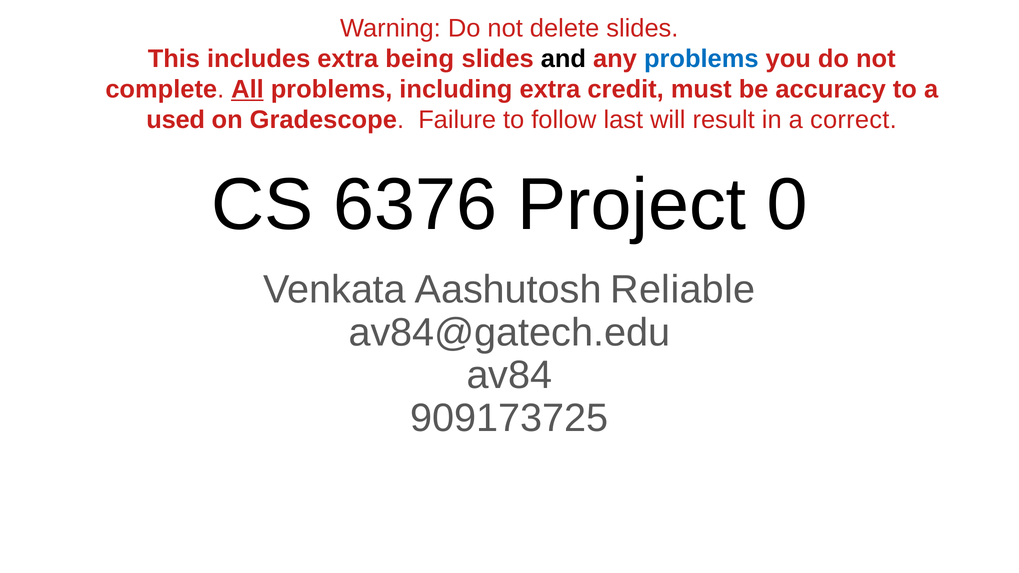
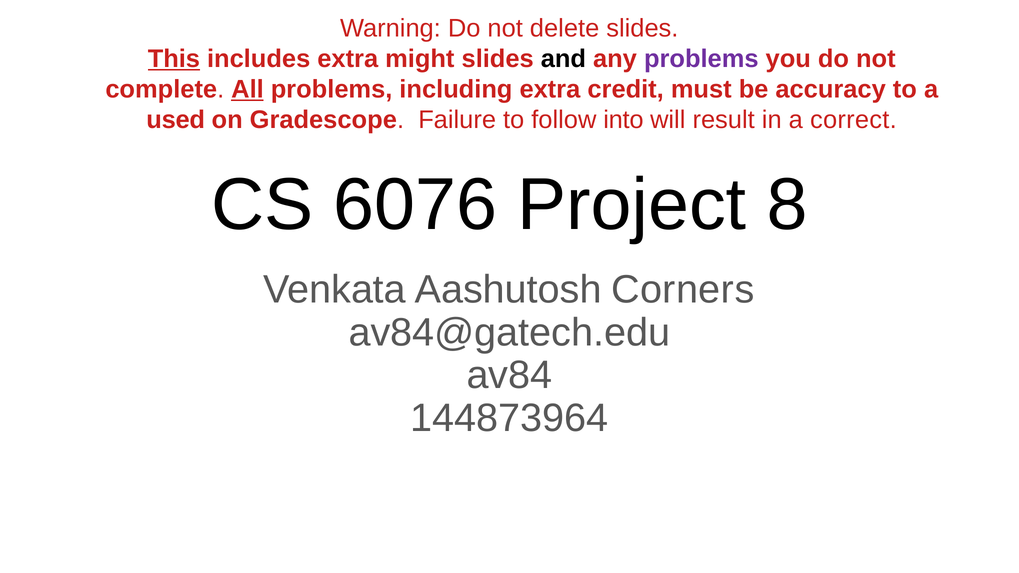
This underline: none -> present
being: being -> might
problems at (701, 59) colour: blue -> purple
last: last -> into
6376: 6376 -> 6076
0: 0 -> 8
Reliable: Reliable -> Corners
909173725: 909173725 -> 144873964
